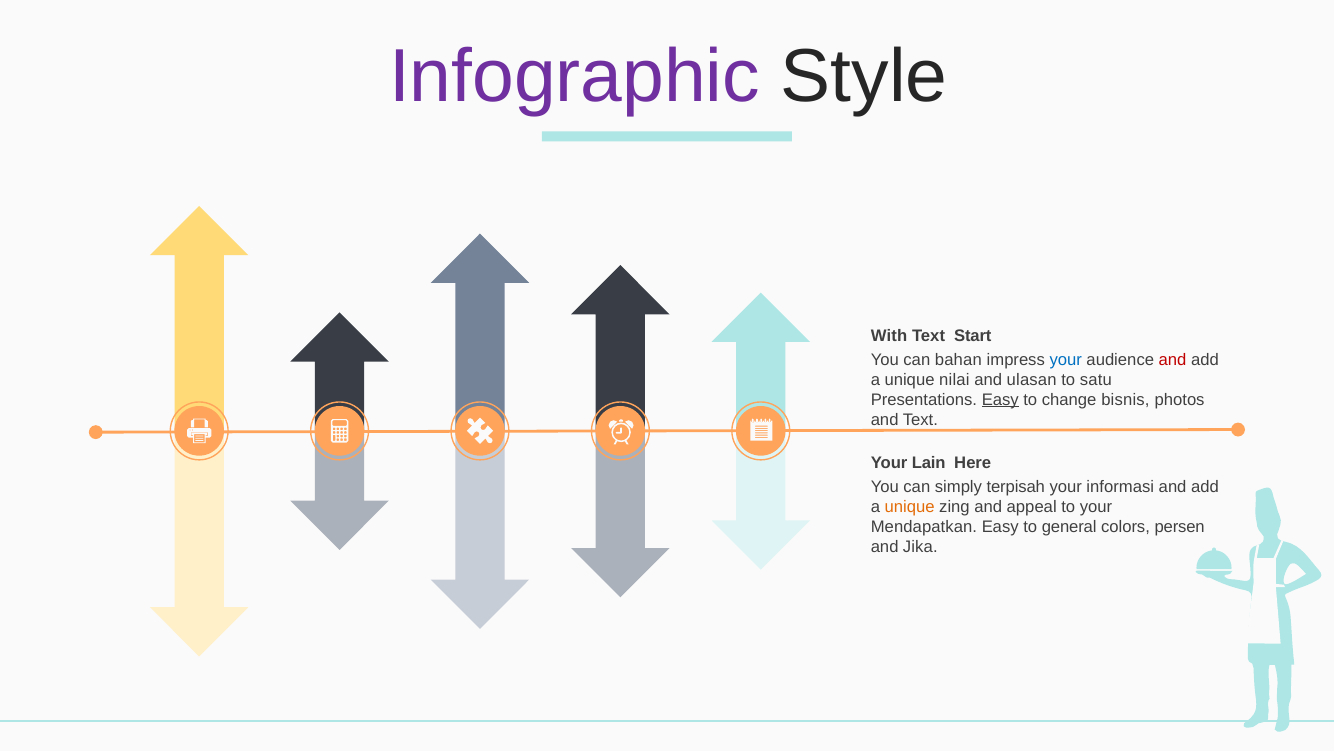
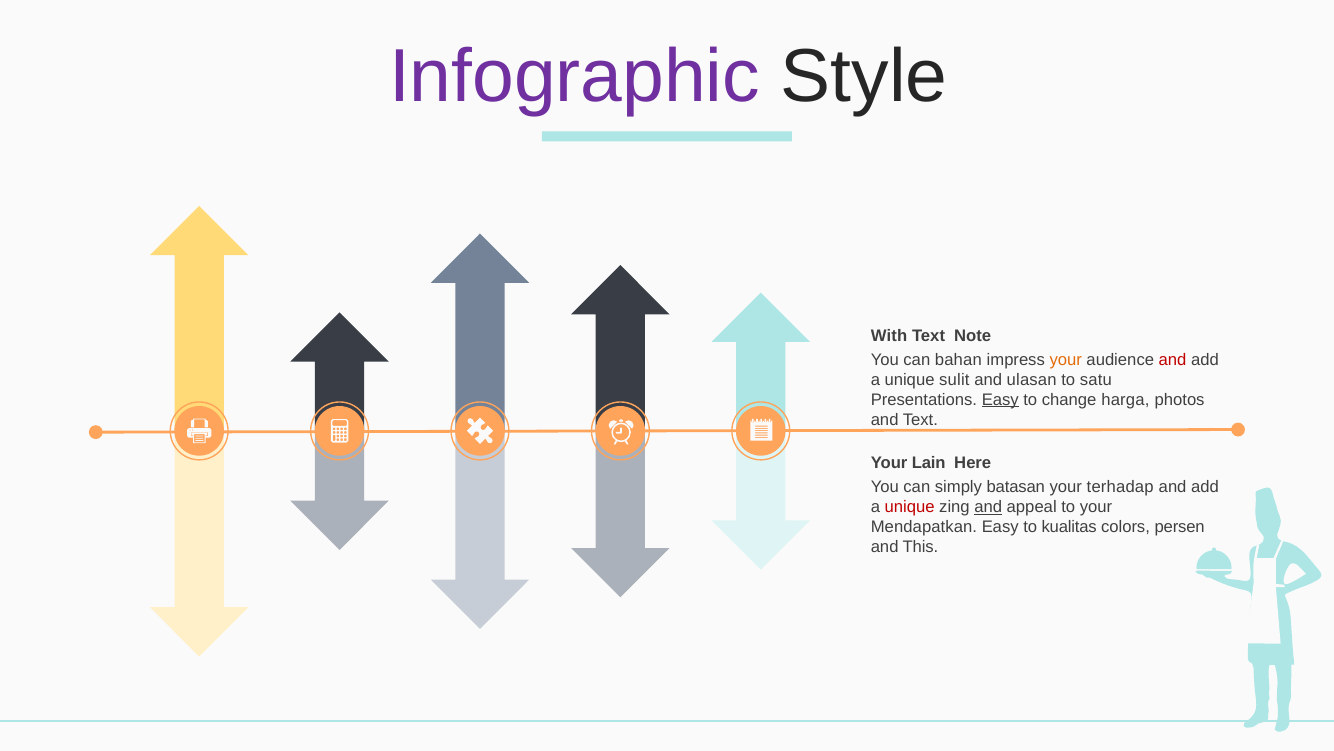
Start: Start -> Note
your at (1066, 359) colour: blue -> orange
nilai: nilai -> sulit
bisnis: bisnis -> harga
terpisah: terpisah -> batasan
informasi: informasi -> terhadap
unique at (910, 507) colour: orange -> red
and at (988, 507) underline: none -> present
general: general -> kualitas
Jika: Jika -> This
